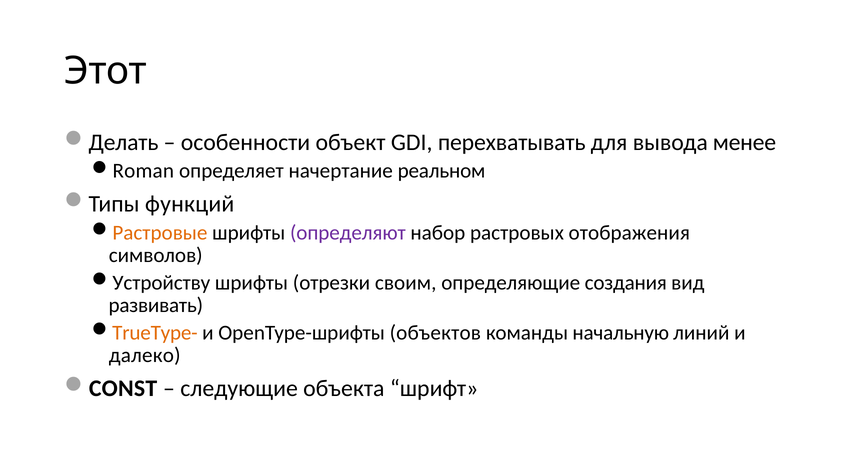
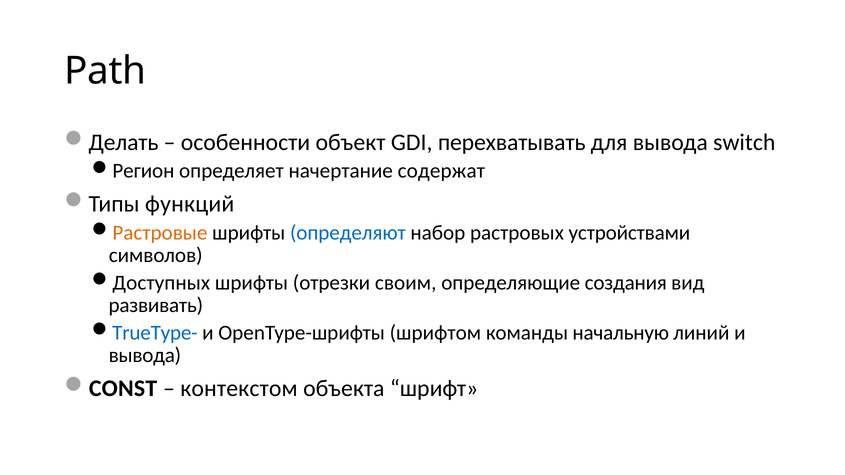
Этот: Этот -> Path
менее: менее -> switch
Roman: Roman -> Регион
реальном: реальном -> содержат
определяют colour: purple -> blue
отображения: отображения -> устройствами
Устройству: Устройству -> Доступных
TrueType- colour: orange -> blue
объектов: объектов -> шрифтом
далеко at (145, 356): далеко -> вывода
следующие: следующие -> контекстом
